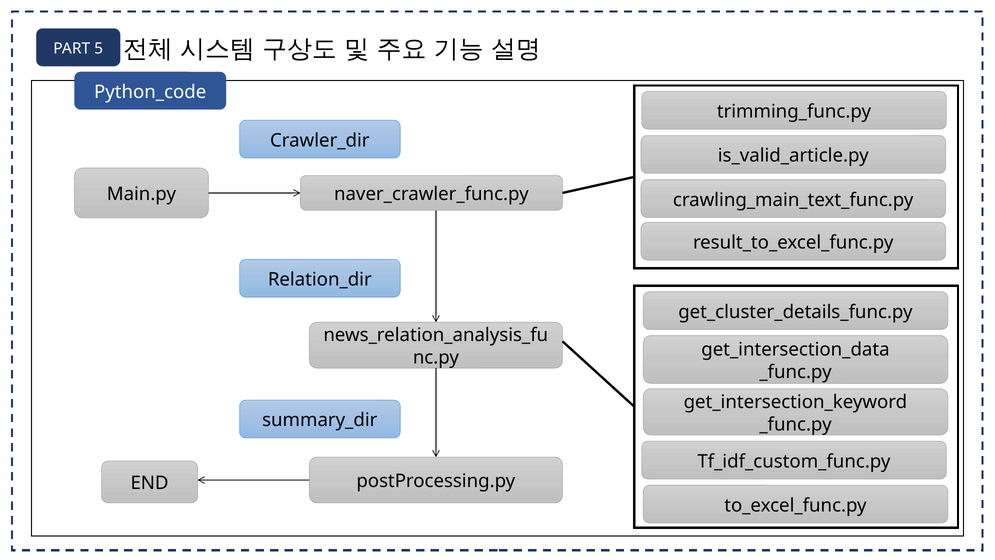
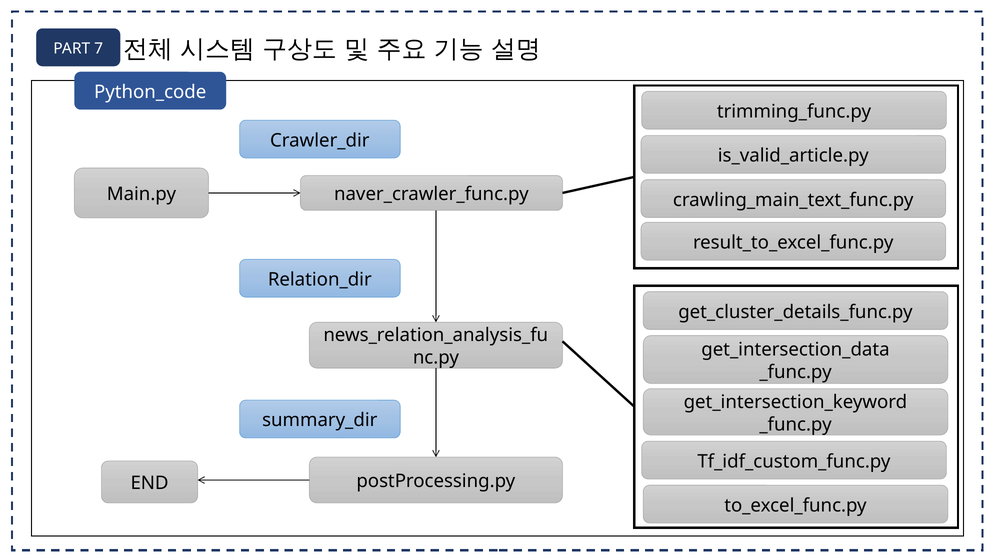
5: 5 -> 7
